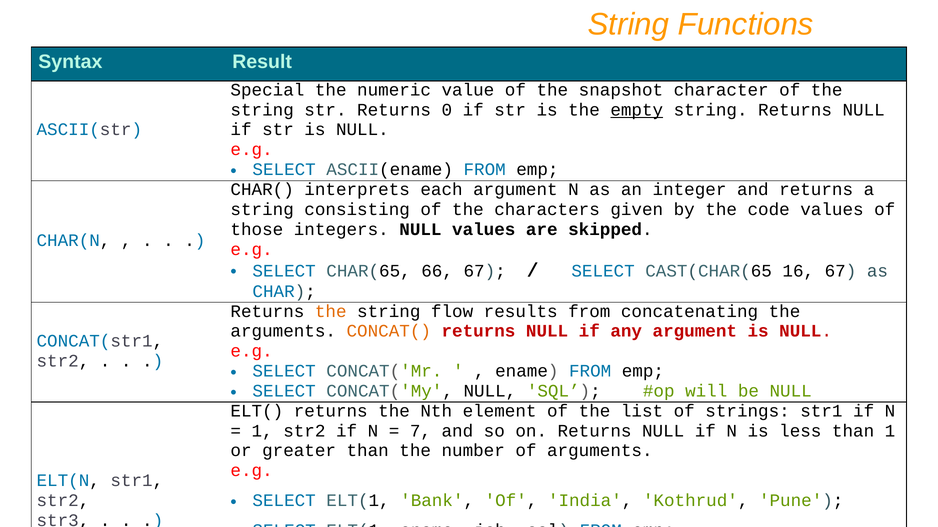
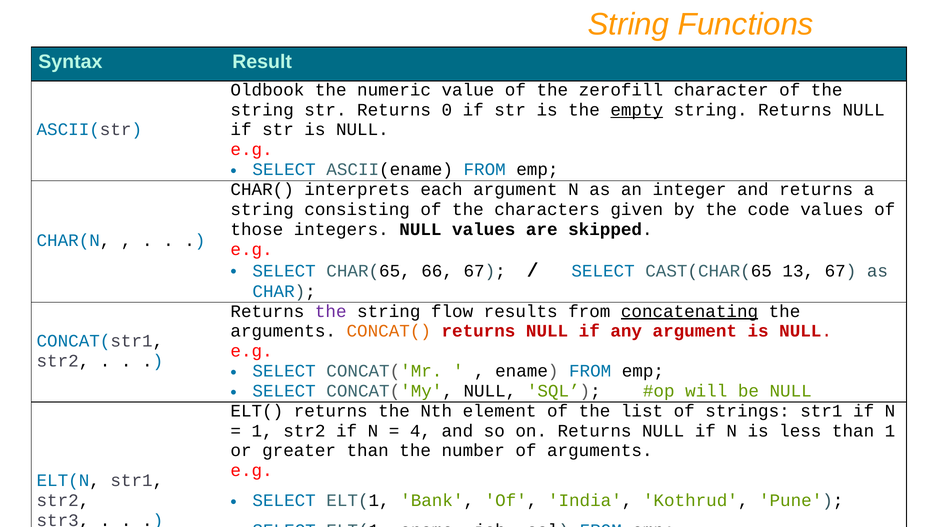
Special: Special -> Oldbook
snapshot: snapshot -> zerofill
16: 16 -> 13
the at (331, 312) colour: orange -> purple
concatenating underline: none -> present
7: 7 -> 4
